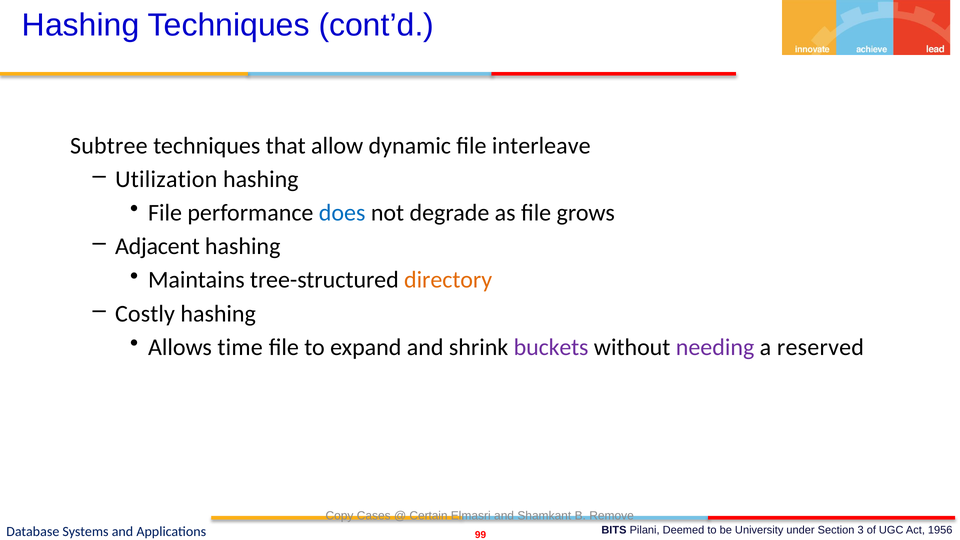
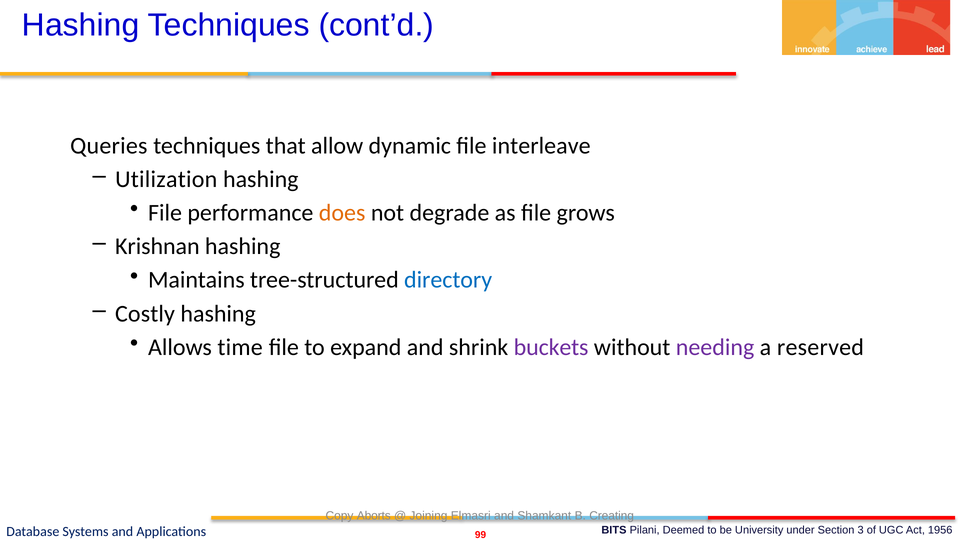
Subtree: Subtree -> Queries
does colour: blue -> orange
Adjacent: Adjacent -> Krishnan
directory colour: orange -> blue
Cases: Cases -> Aborts
Certain: Certain -> Joining
Remove: Remove -> Creating
